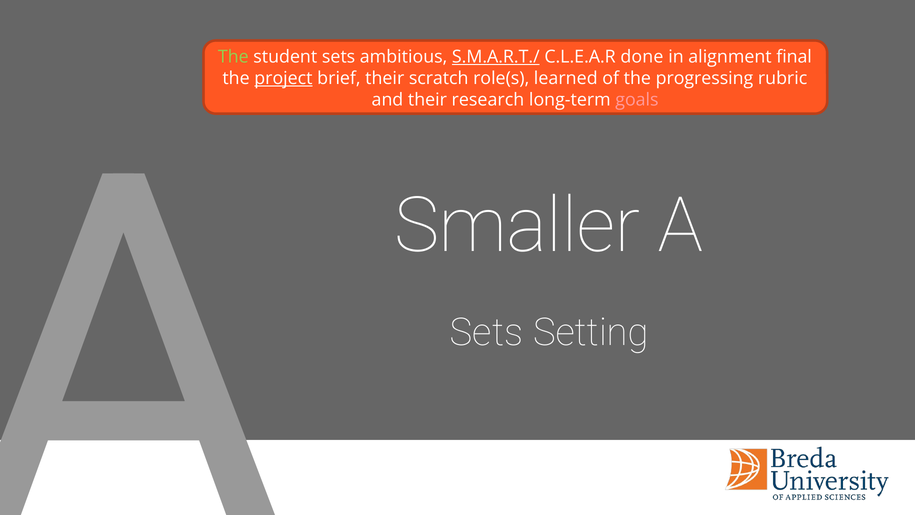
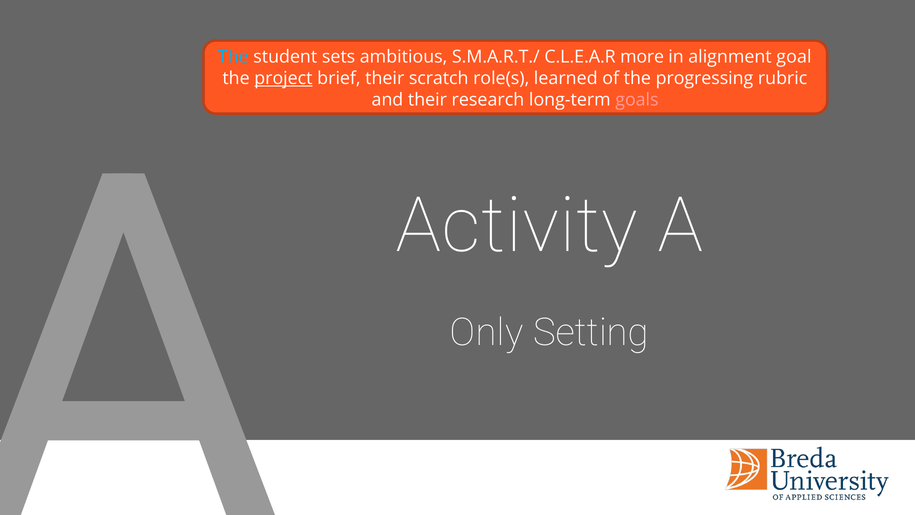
The at (233, 57) colour: light green -> light blue
S.M.A.R.T./ underline: present -> none
done: done -> more
final: final -> goal
Smaller: Smaller -> Activity
Sets at (486, 332): Sets -> Only
